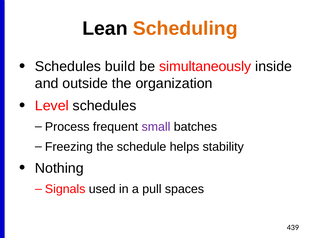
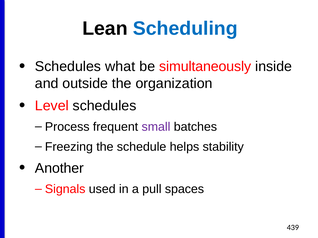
Scheduling colour: orange -> blue
build: build -> what
Nothing: Nothing -> Another
